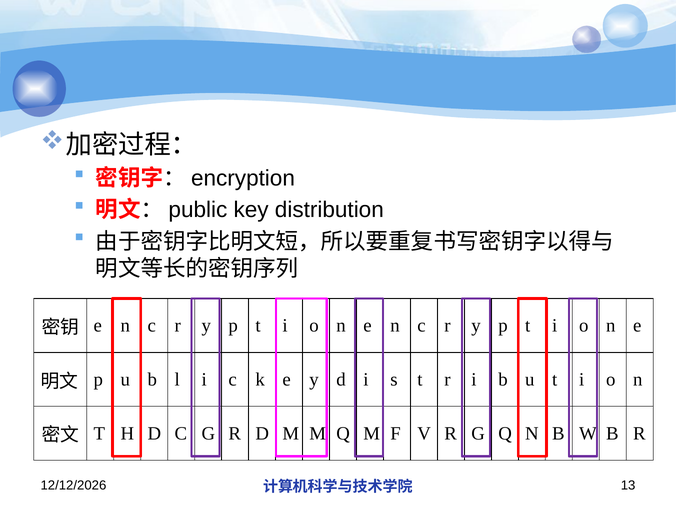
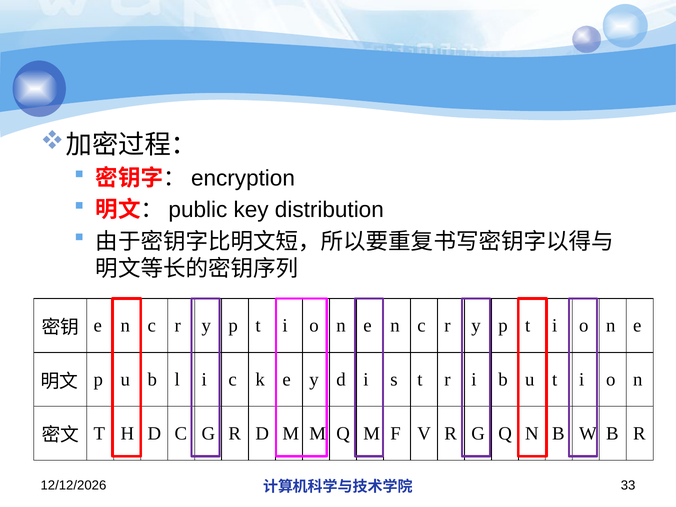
13: 13 -> 33
